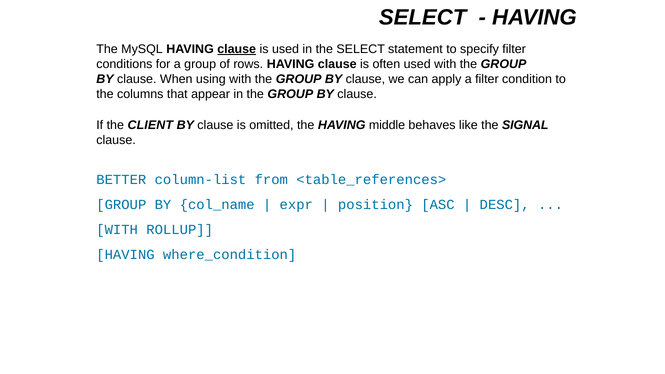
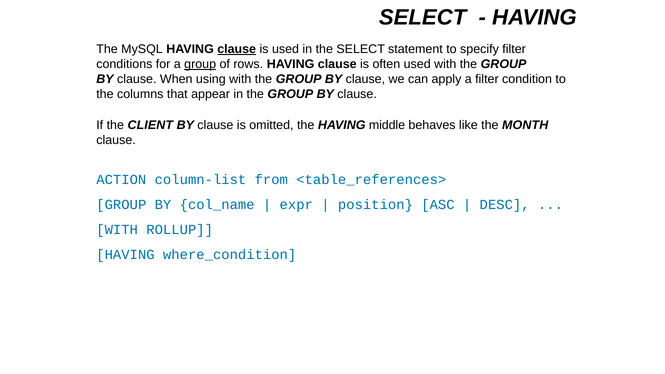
group at (200, 64) underline: none -> present
SIGNAL: SIGNAL -> MONTH
BETTER: BETTER -> ACTION
